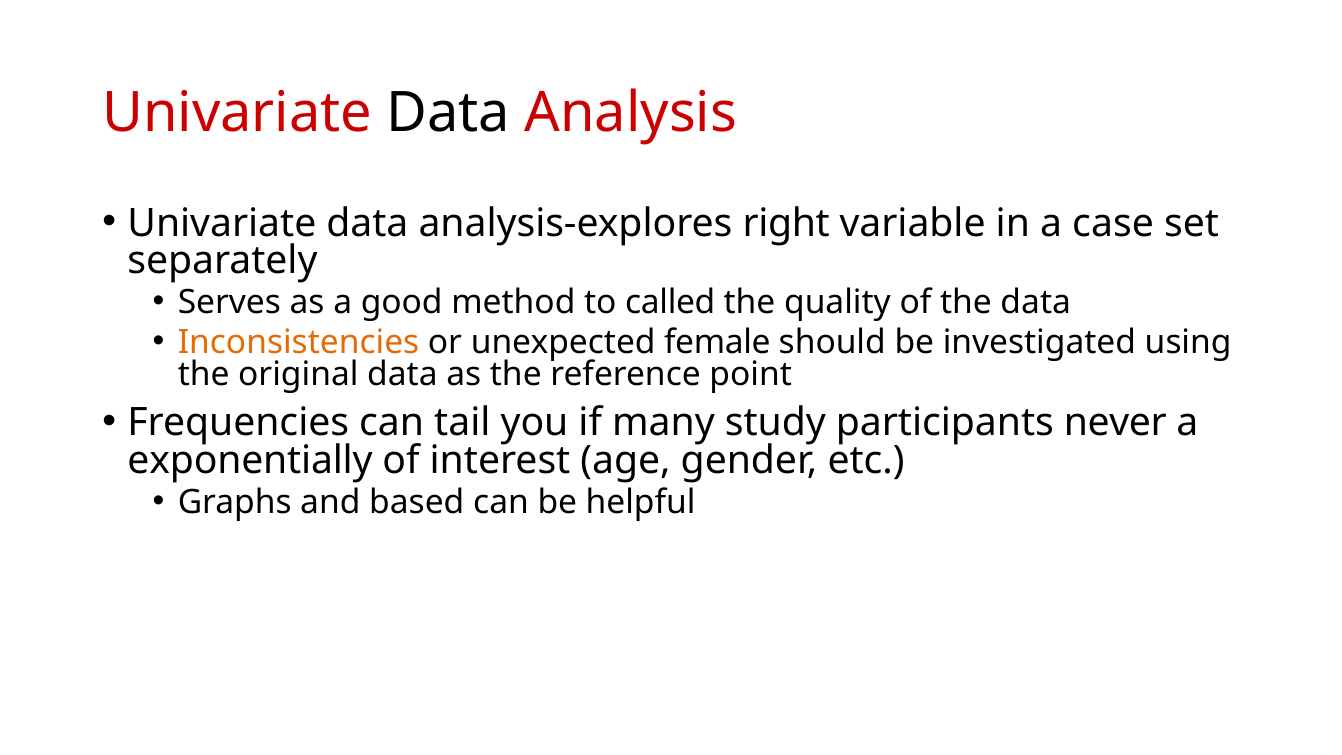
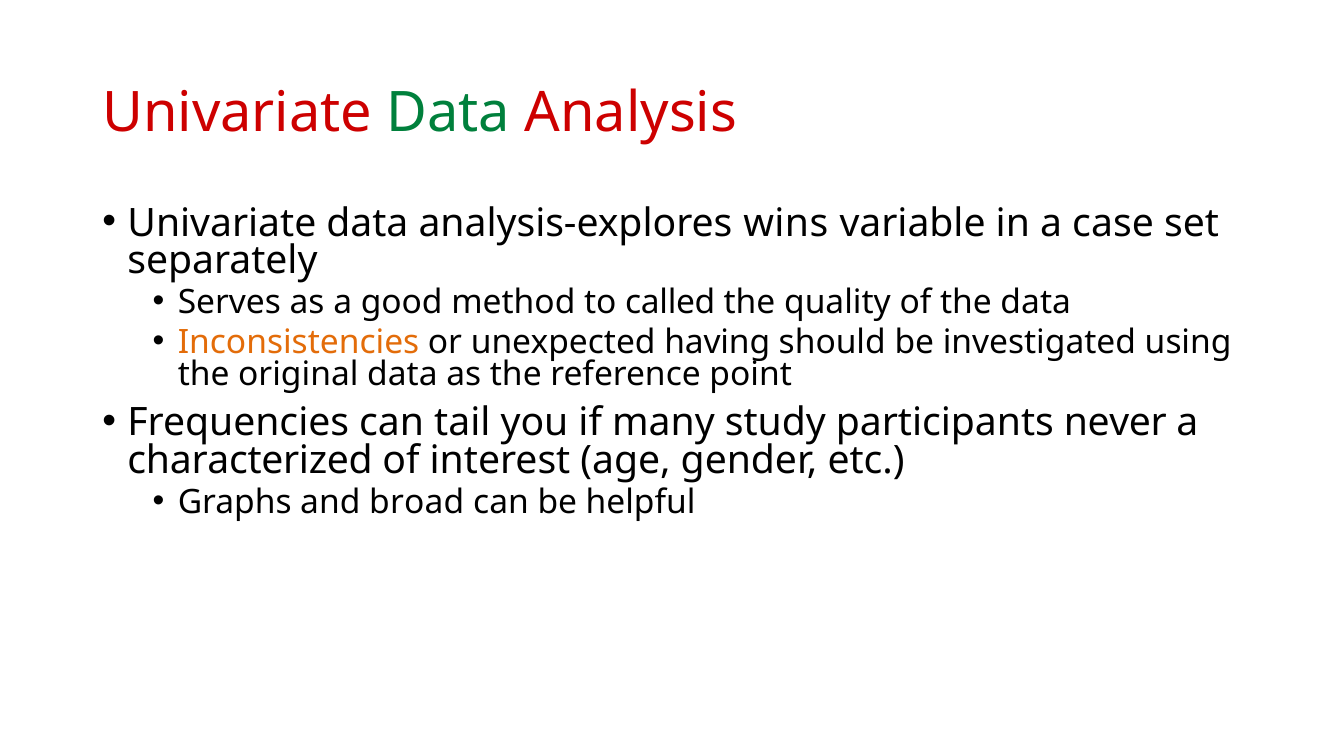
Data at (448, 113) colour: black -> green
right: right -> wins
female: female -> having
exponentially: exponentially -> characterized
based: based -> broad
